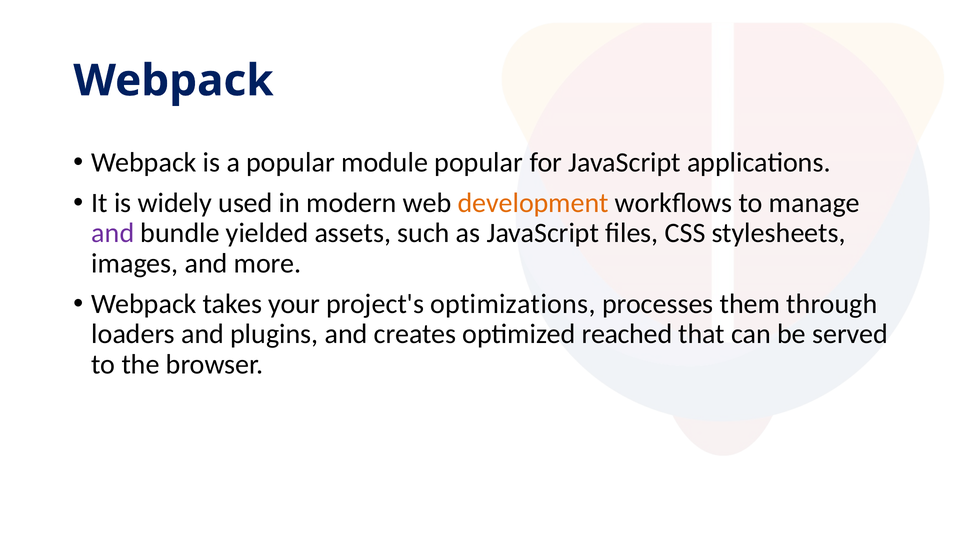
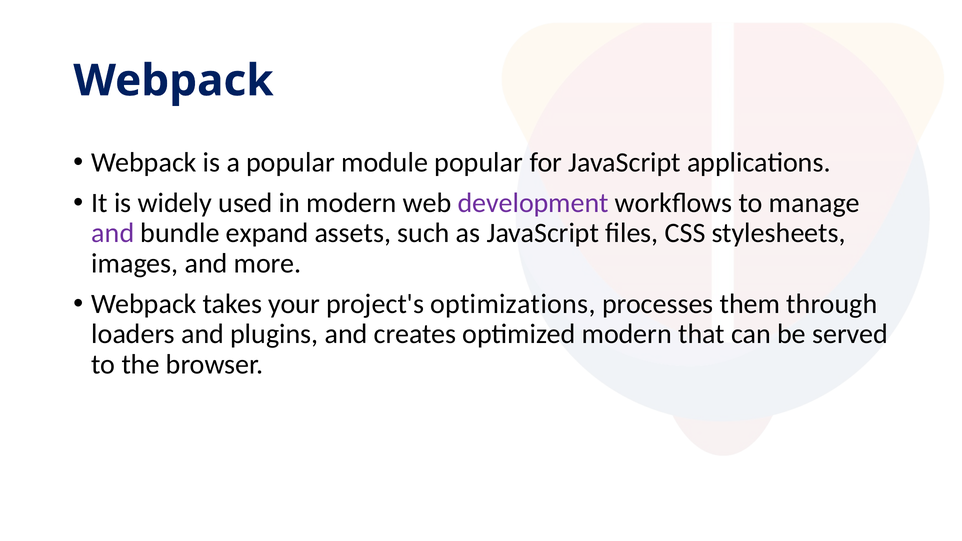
development colour: orange -> purple
yielded: yielded -> expand
optimized reached: reached -> modern
